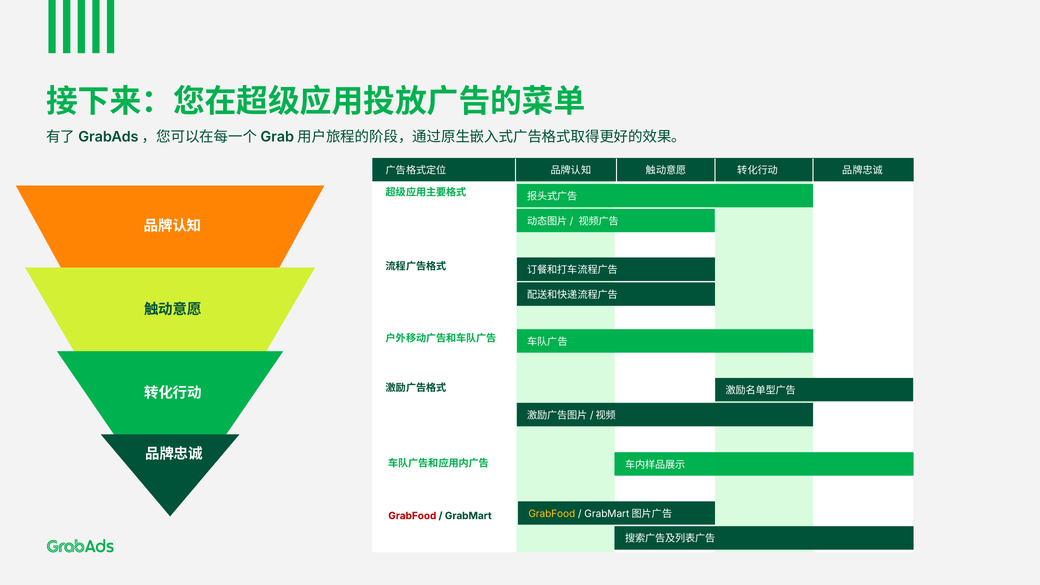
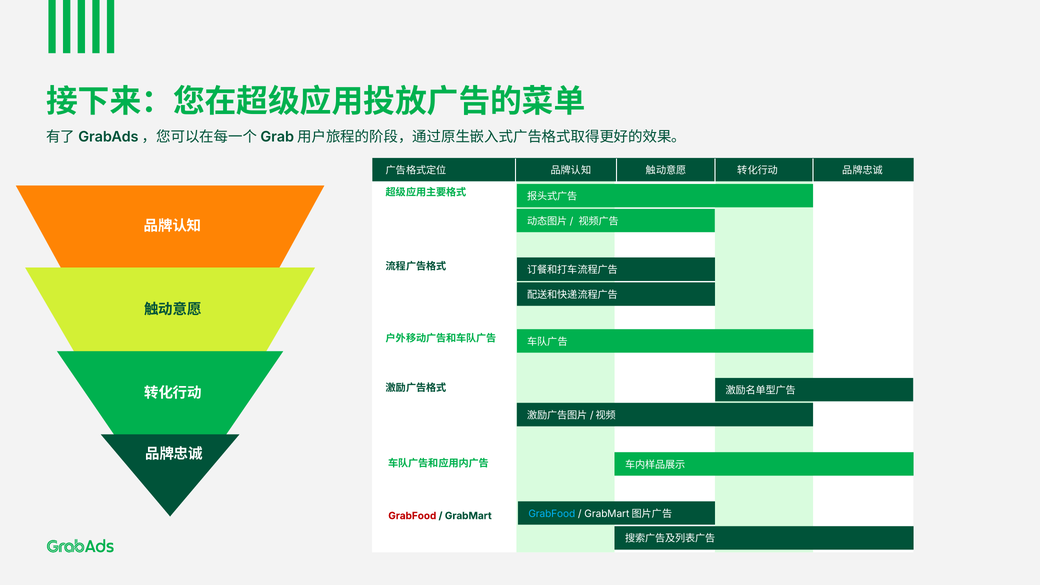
GrabFood at (552, 514) colour: yellow -> light blue
